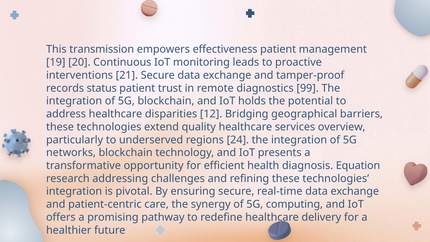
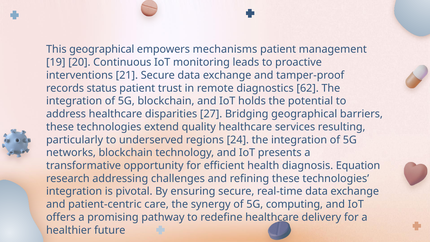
This transmission: transmission -> geographical
effectiveness: effectiveness -> mechanisms
99: 99 -> 62
12: 12 -> 27
overview: overview -> resulting
